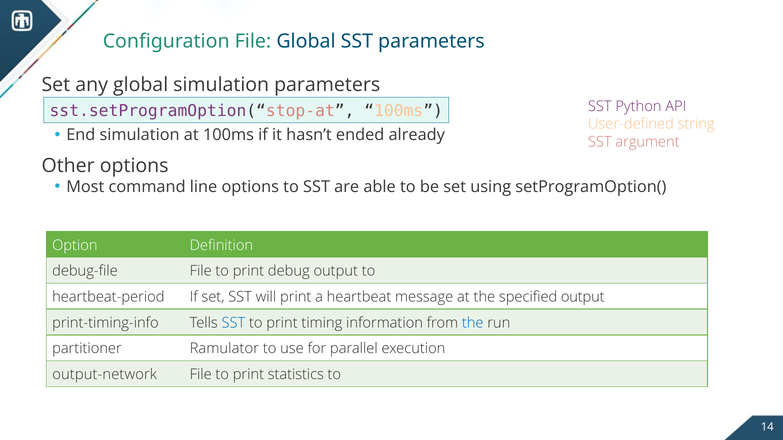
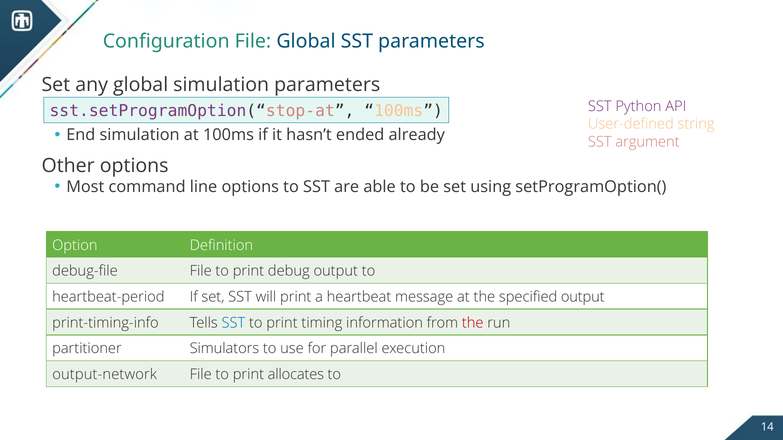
the at (473, 323) colour: blue -> red
Ramulator: Ramulator -> Simulators
statistics: statistics -> allocates
